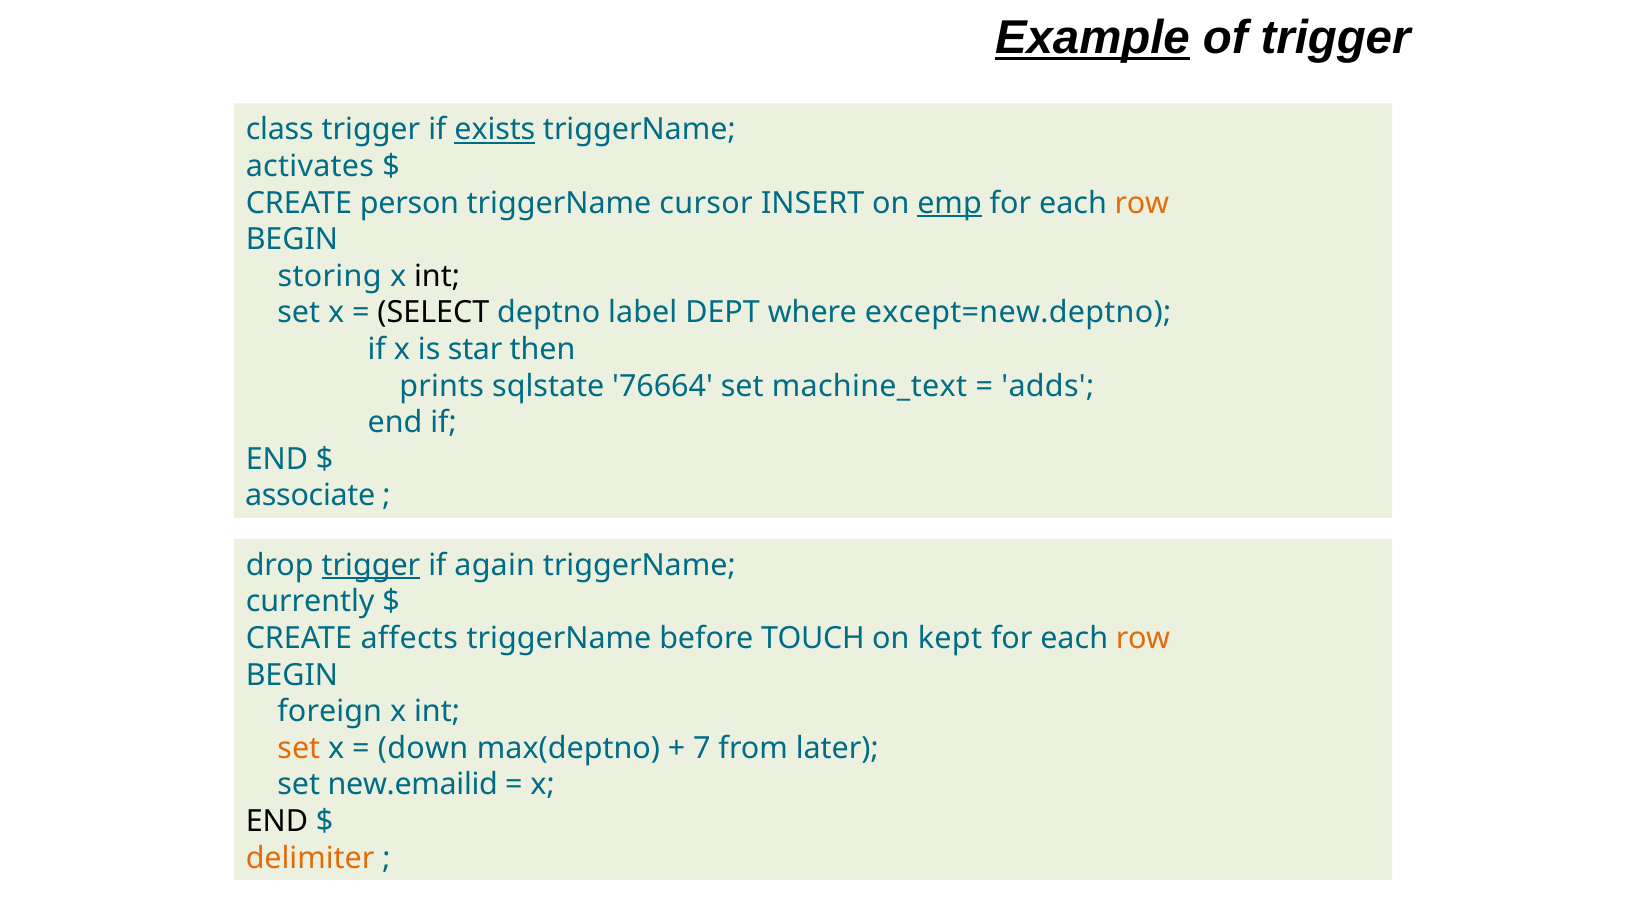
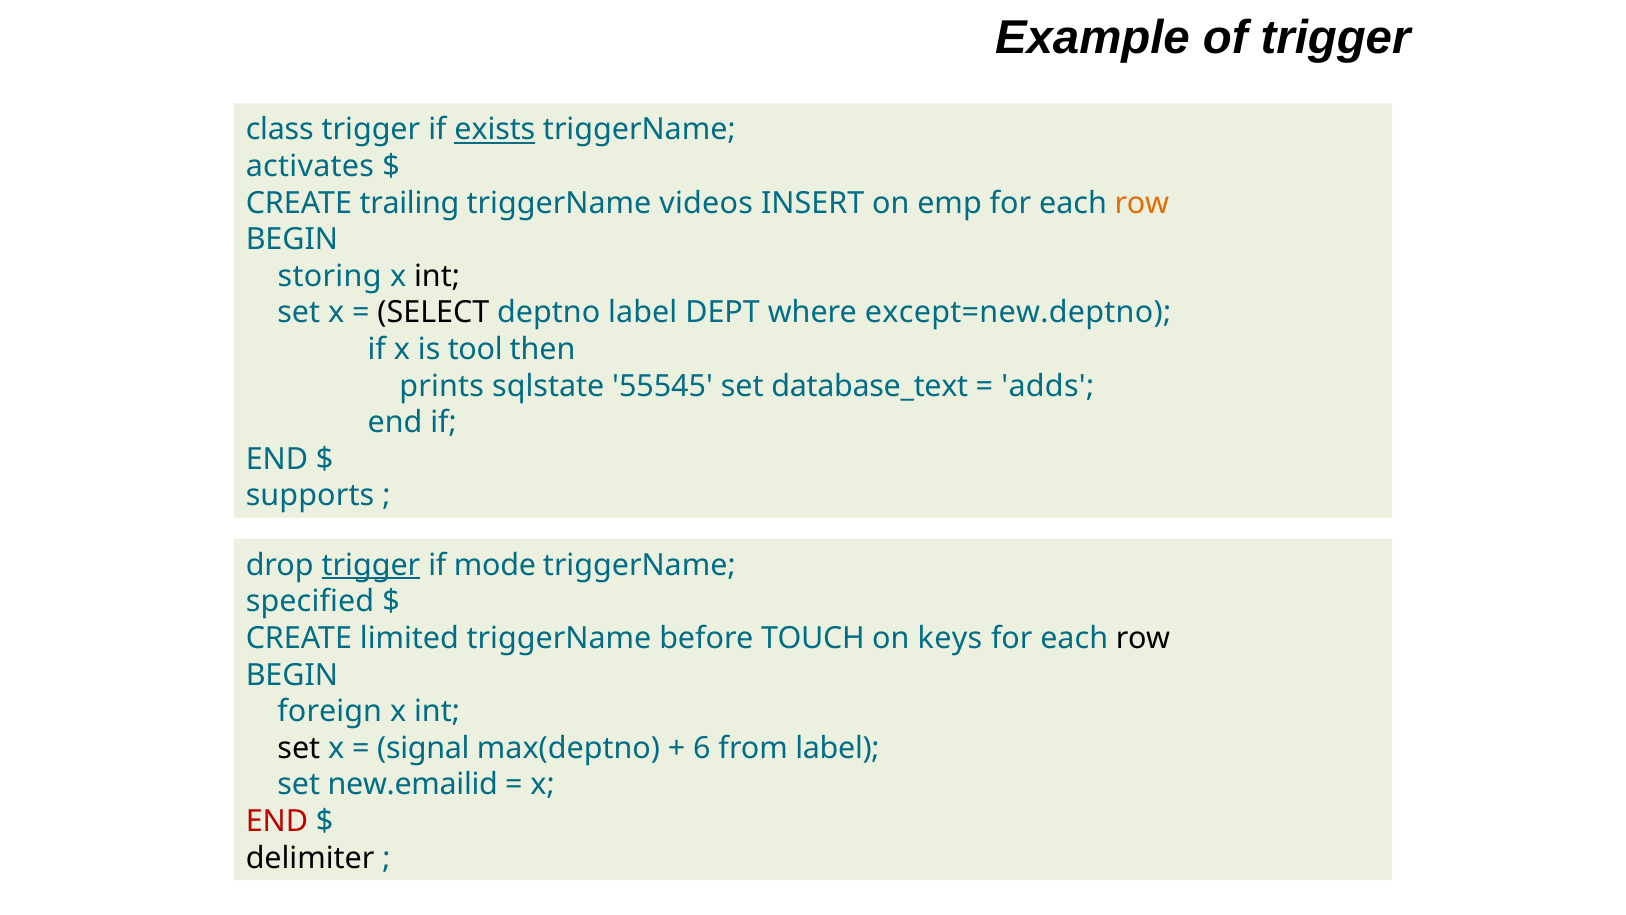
Example underline: present -> none
person: person -> trailing
cursor: cursor -> videos
emp underline: present -> none
star: star -> tool
76664: 76664 -> 55545
machine_text: machine_text -> database_text
associate: associate -> supports
again: again -> mode
currently: currently -> specified
affects: affects -> limited
kept: kept -> keys
row at (1143, 638) colour: orange -> black
set at (299, 748) colour: orange -> black
down: down -> signal
7: 7 -> 6
from later: later -> label
END at (277, 821) colour: black -> red
delimiter colour: orange -> black
